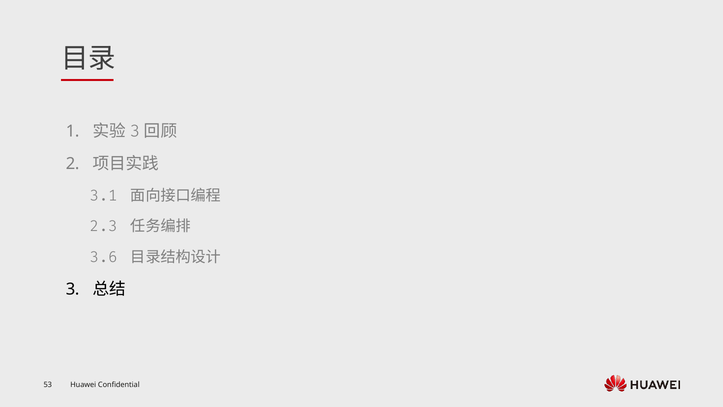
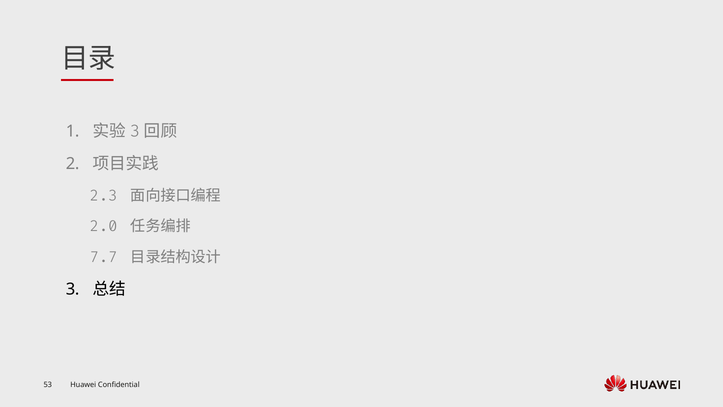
3.1: 3.1 -> 2.3
2.3: 2.3 -> 2.0
3.6: 3.6 -> 7.7
